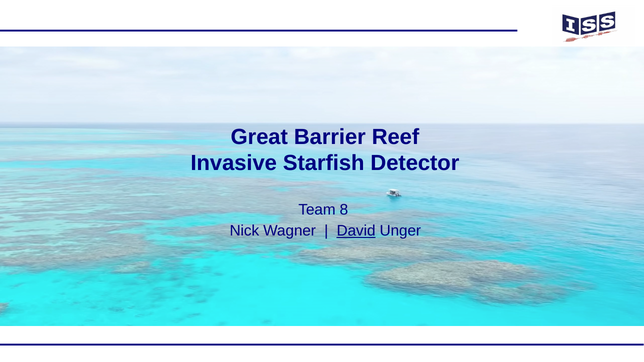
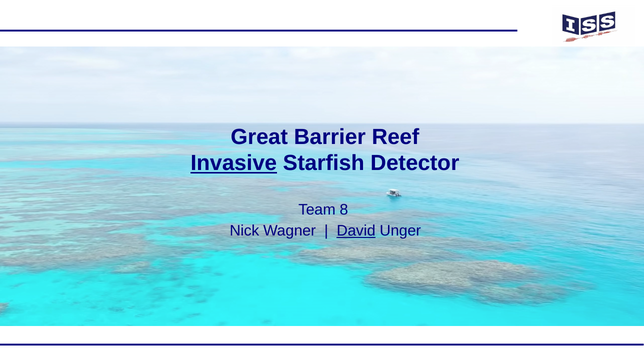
Invasive underline: none -> present
